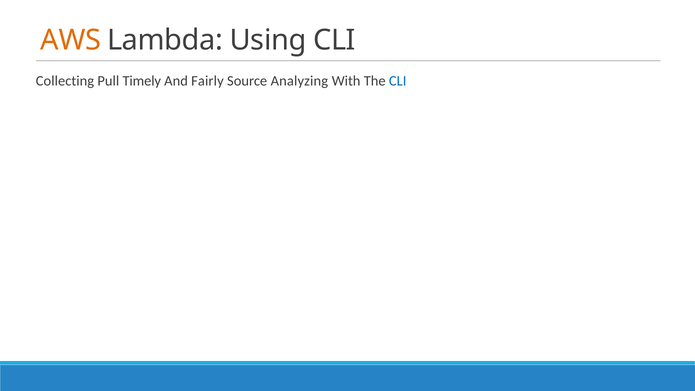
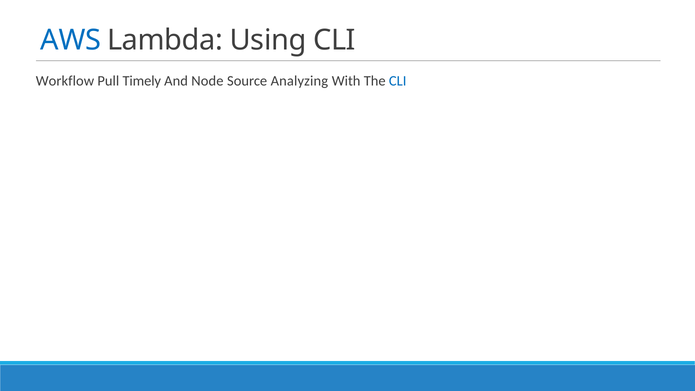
AWS colour: orange -> blue
Collecting: Collecting -> Workflow
Fairly: Fairly -> Node
